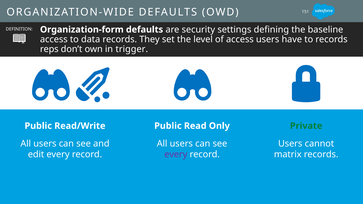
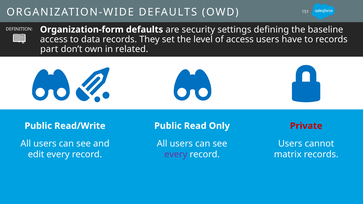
reps: reps -> part
trigger: trigger -> related
Private colour: green -> red
